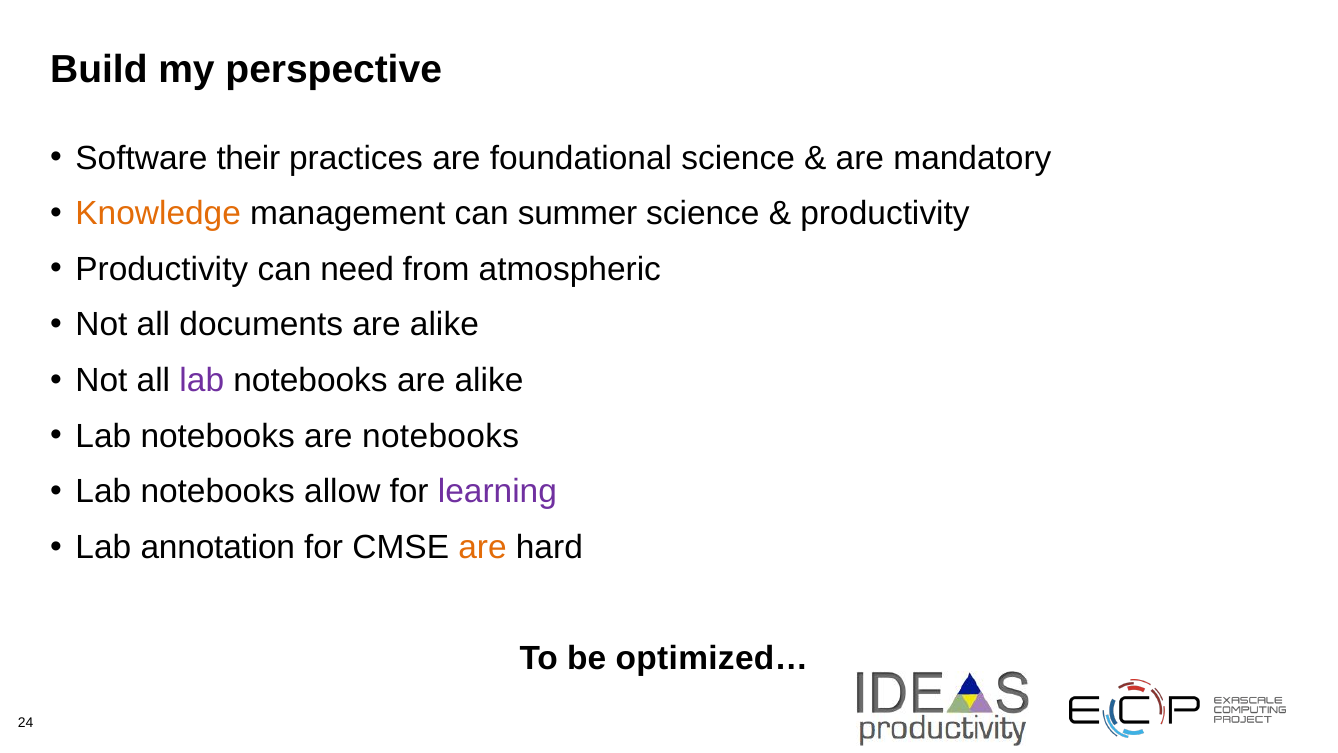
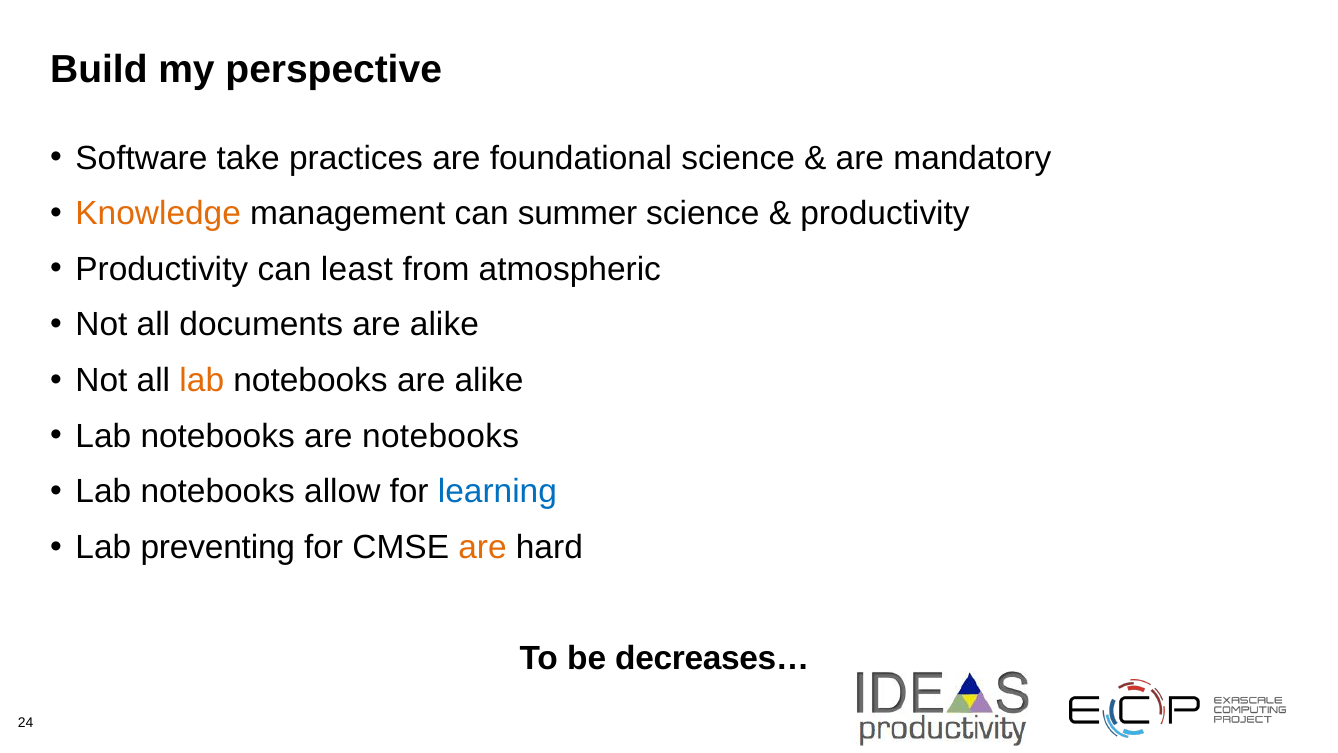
their: their -> take
need: need -> least
lab at (202, 380) colour: purple -> orange
learning colour: purple -> blue
annotation: annotation -> preventing
optimized…: optimized… -> decreases…
